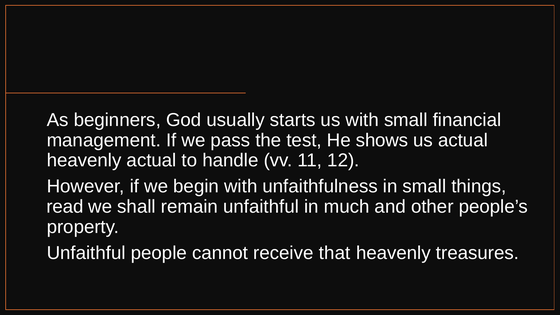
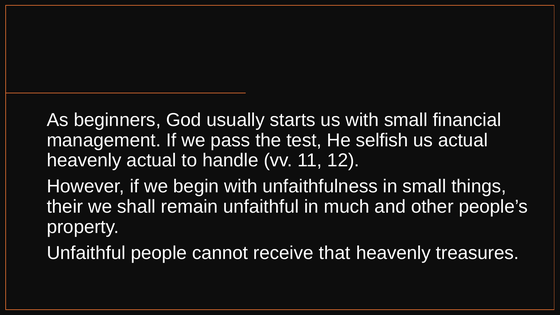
shows: shows -> selfish
read: read -> their
